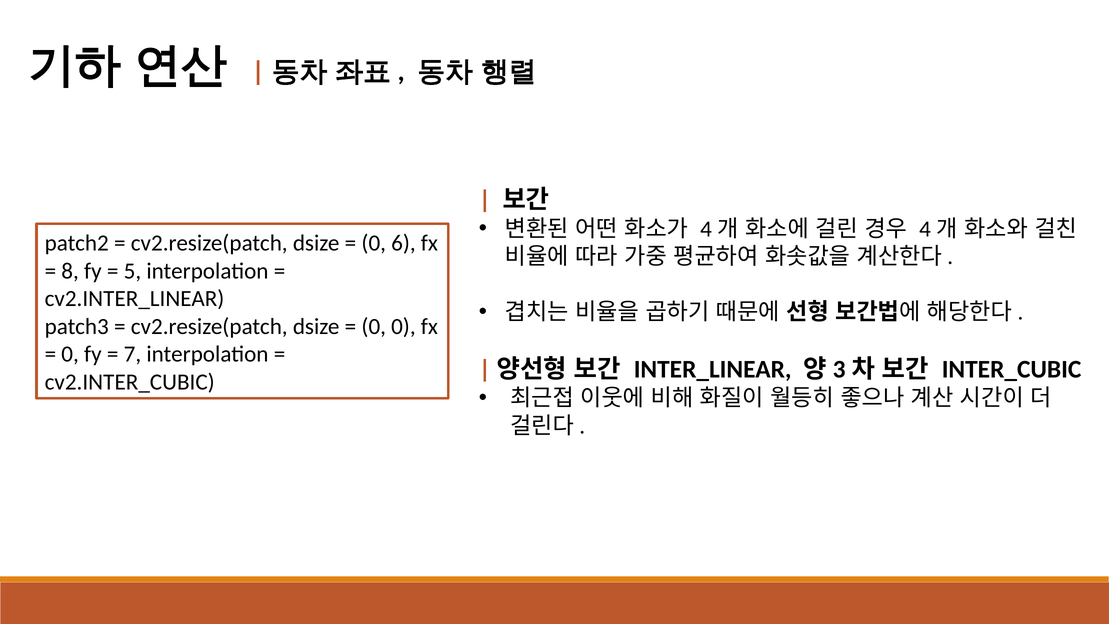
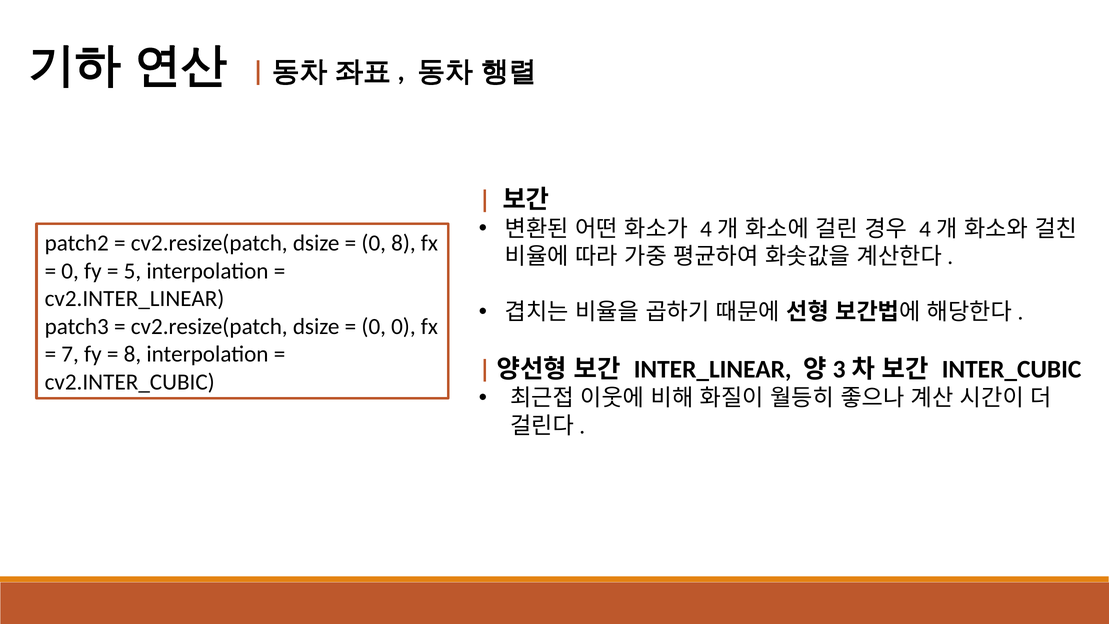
0 6: 6 -> 8
8 at (70, 271): 8 -> 0
0 at (70, 354): 0 -> 7
7 at (132, 354): 7 -> 8
